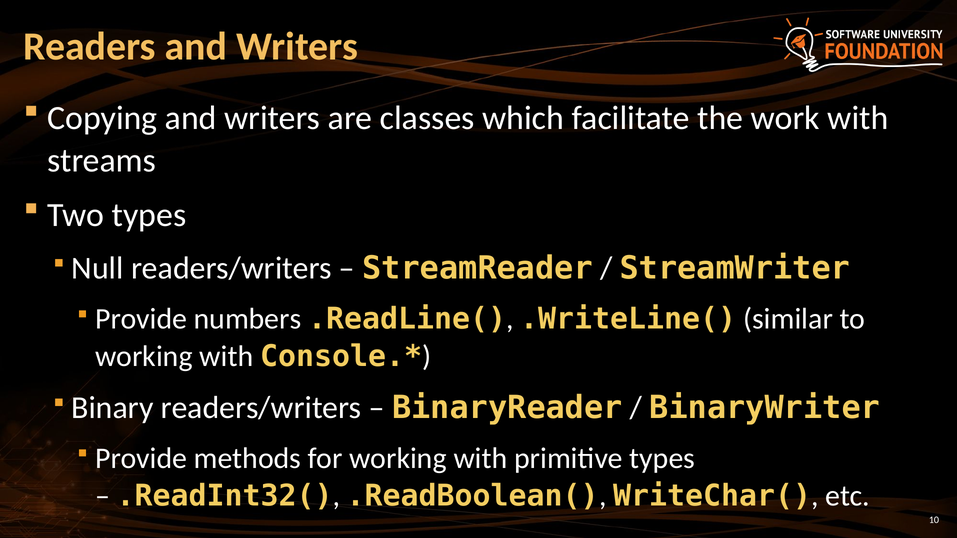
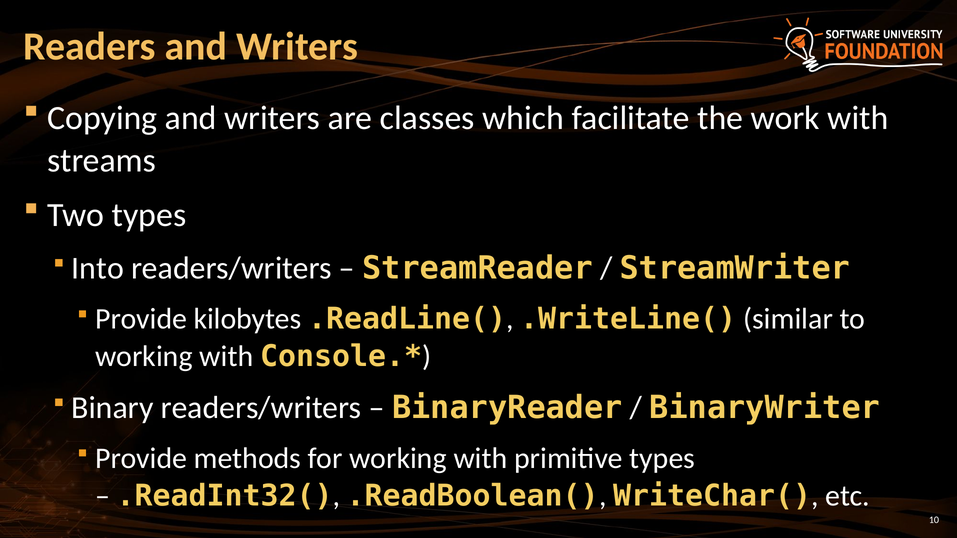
Null: Null -> Into
numbers: numbers -> kilobytes
